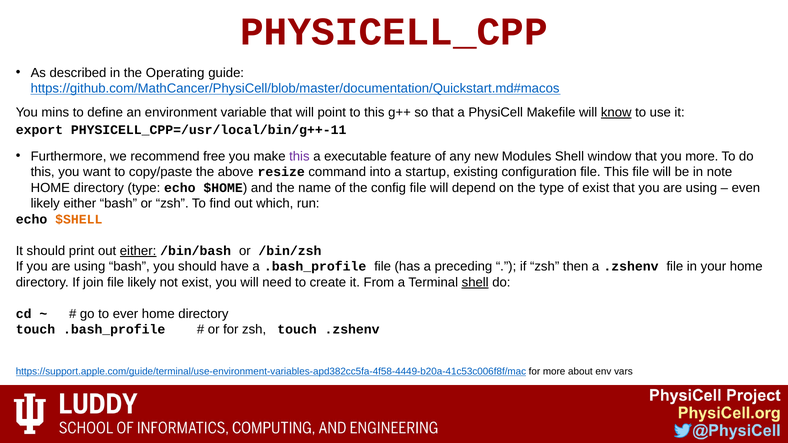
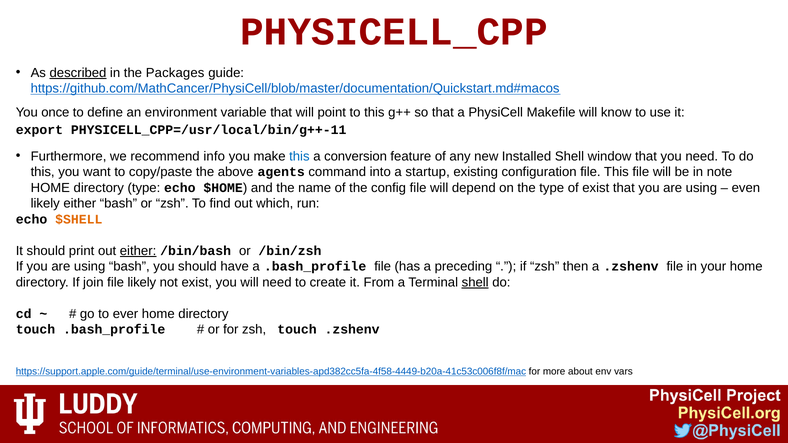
described underline: none -> present
Operating: Operating -> Packages
mins: mins -> once
know underline: present -> none
free: free -> info
this at (299, 156) colour: purple -> blue
executable: executable -> conversion
Modules: Modules -> Installed
you more: more -> need
resize: resize -> agents
